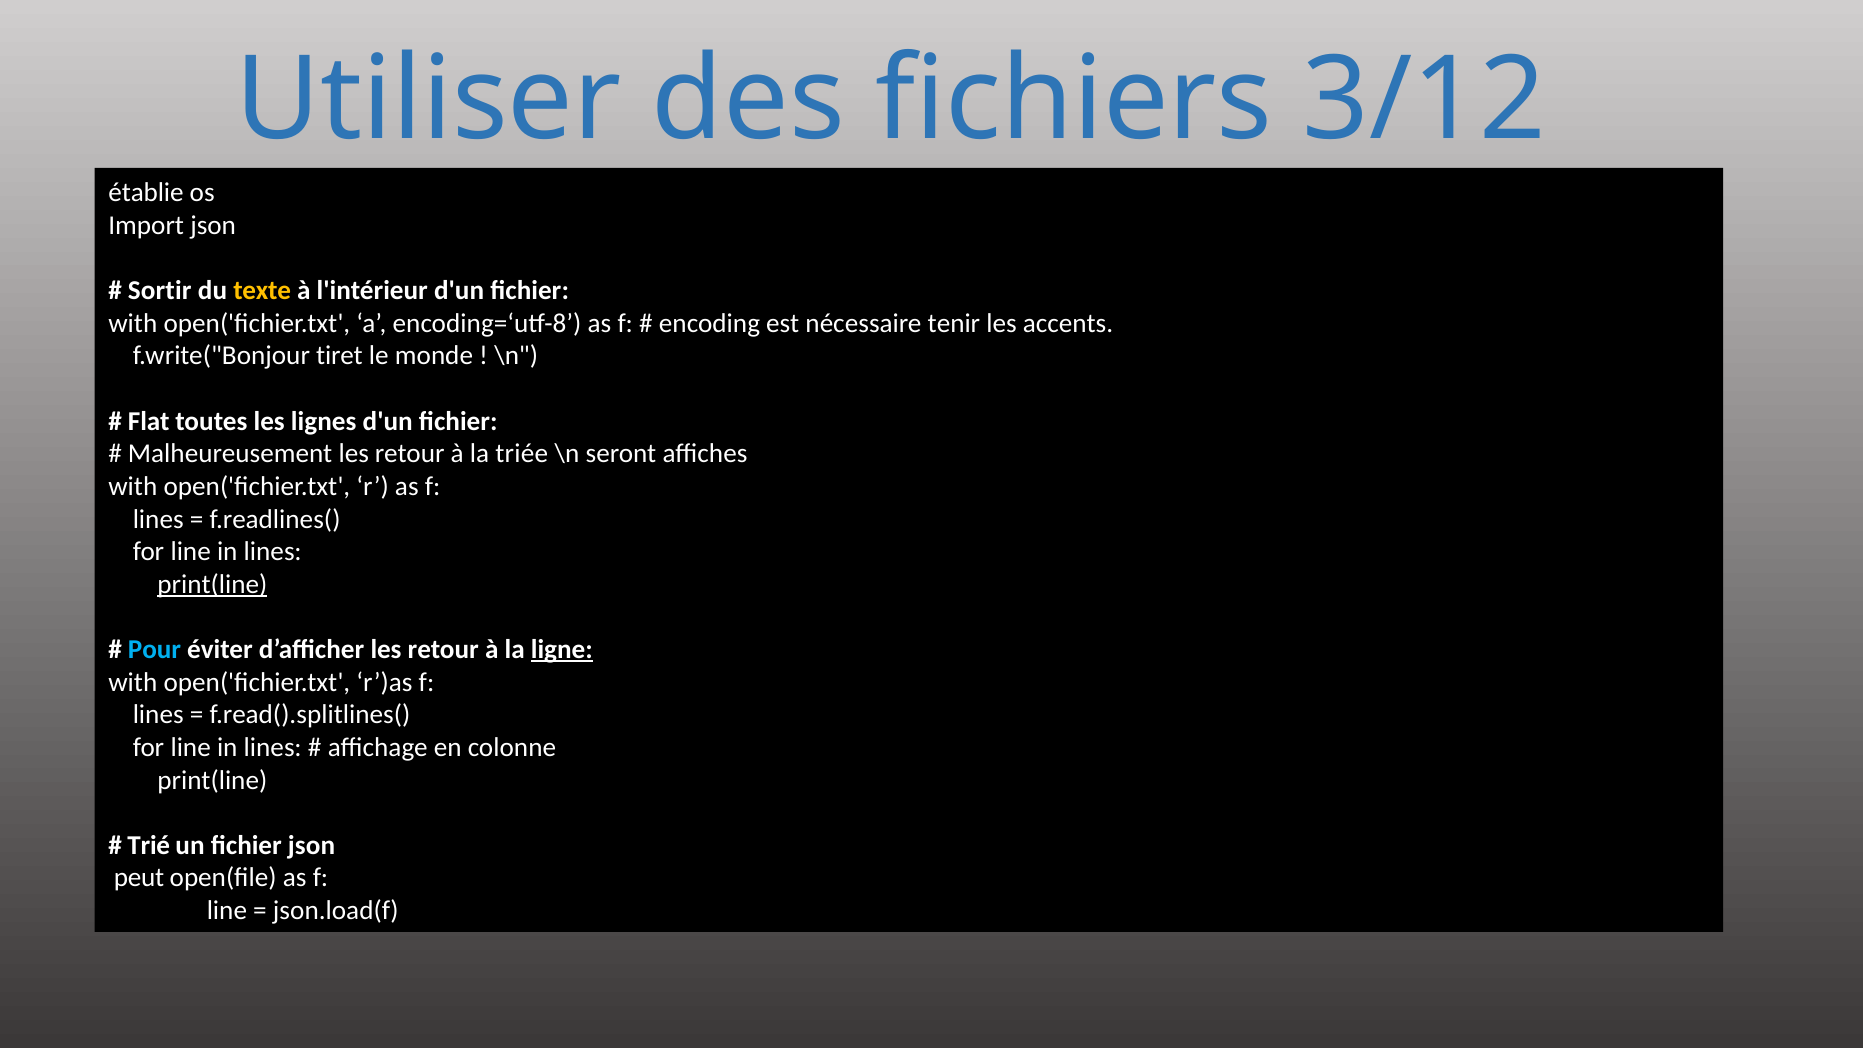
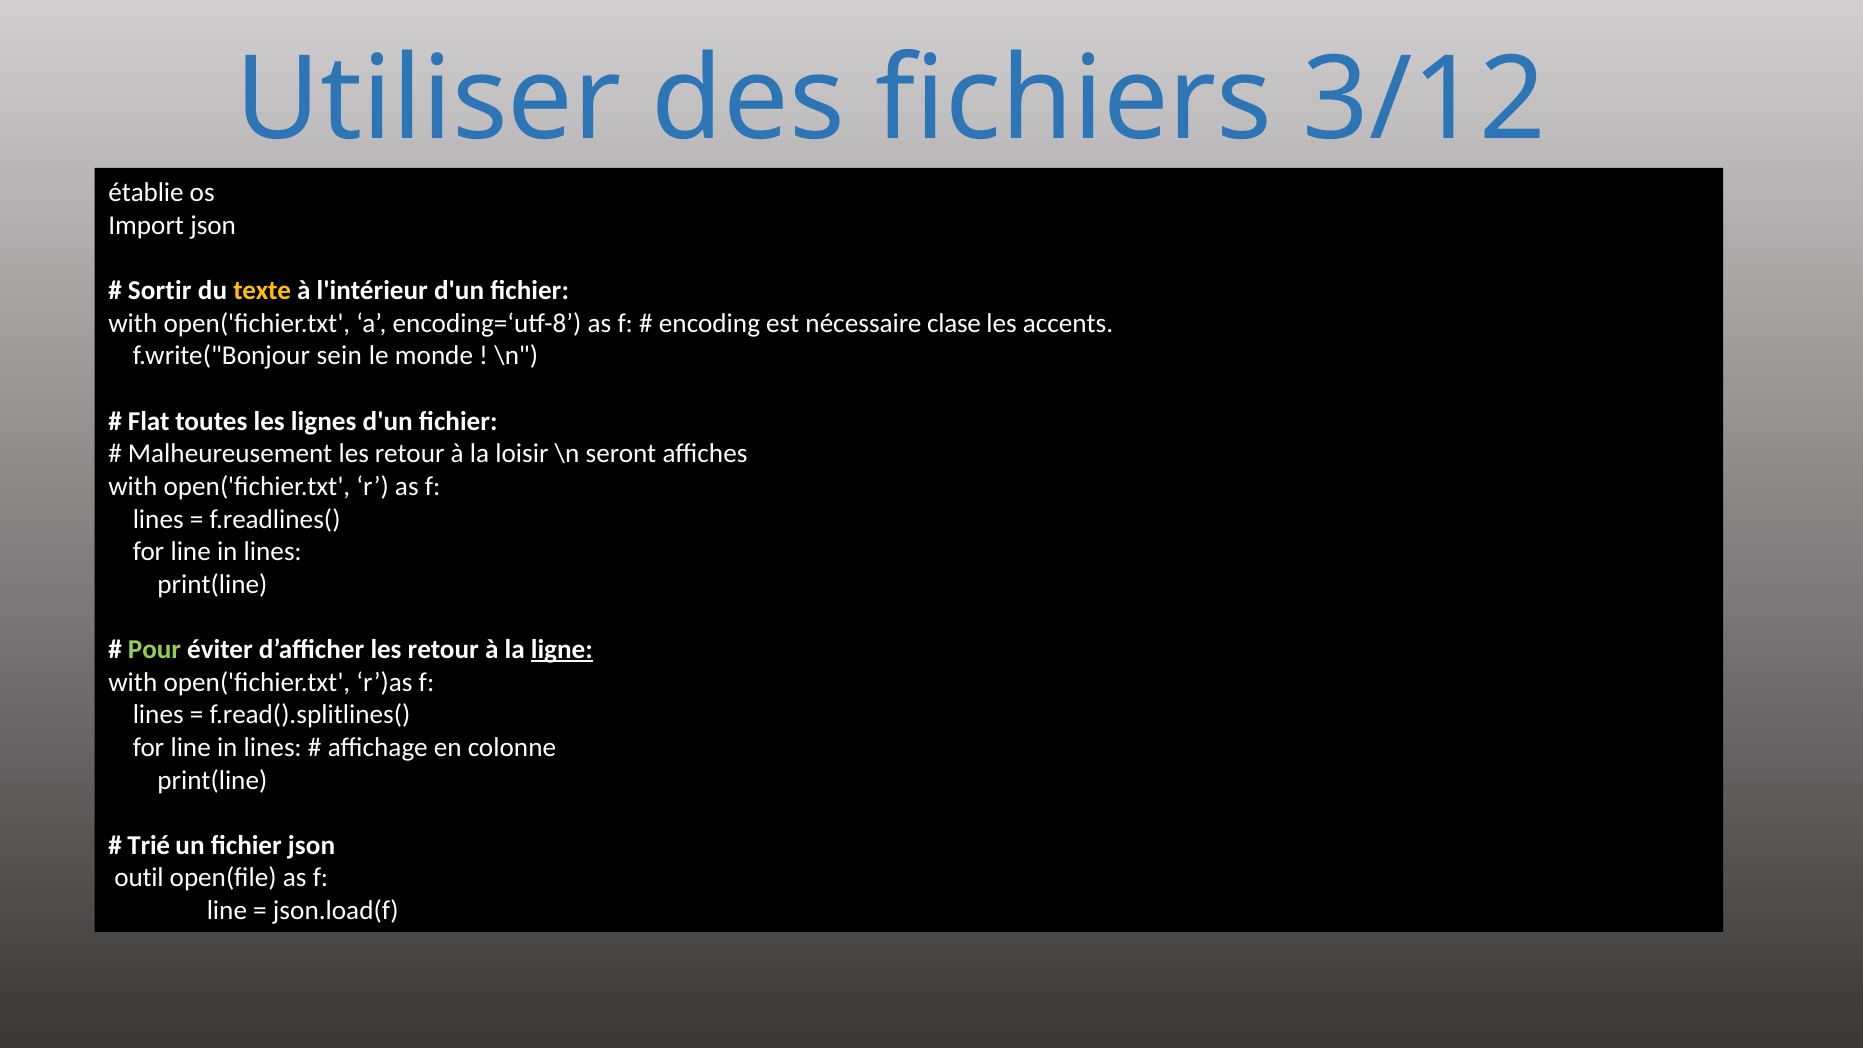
tenir: tenir -> clase
tiret: tiret -> sein
triée: triée -> loisir
print(line at (212, 584) underline: present -> none
Pour colour: light blue -> light green
peut: peut -> outil
